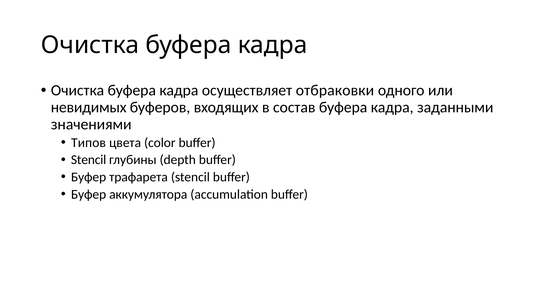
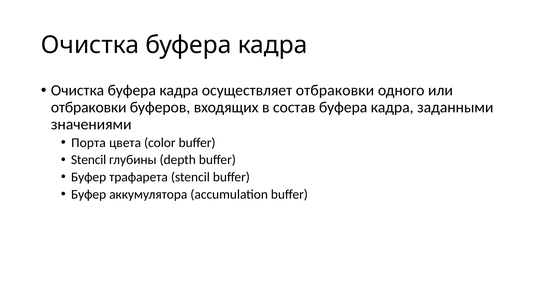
невидимых at (89, 108): невидимых -> отбраковки
Типов: Типов -> Порта
